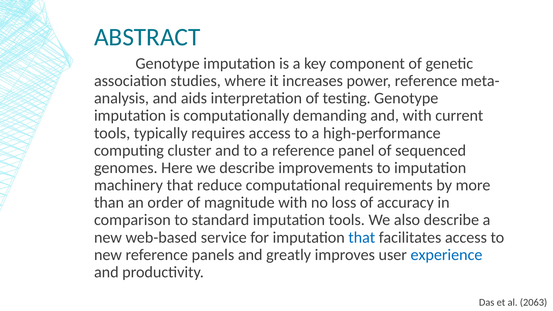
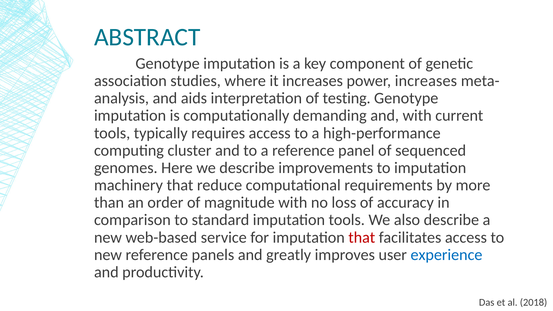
power reference: reference -> increases
that at (362, 237) colour: blue -> red
2063: 2063 -> 2018
